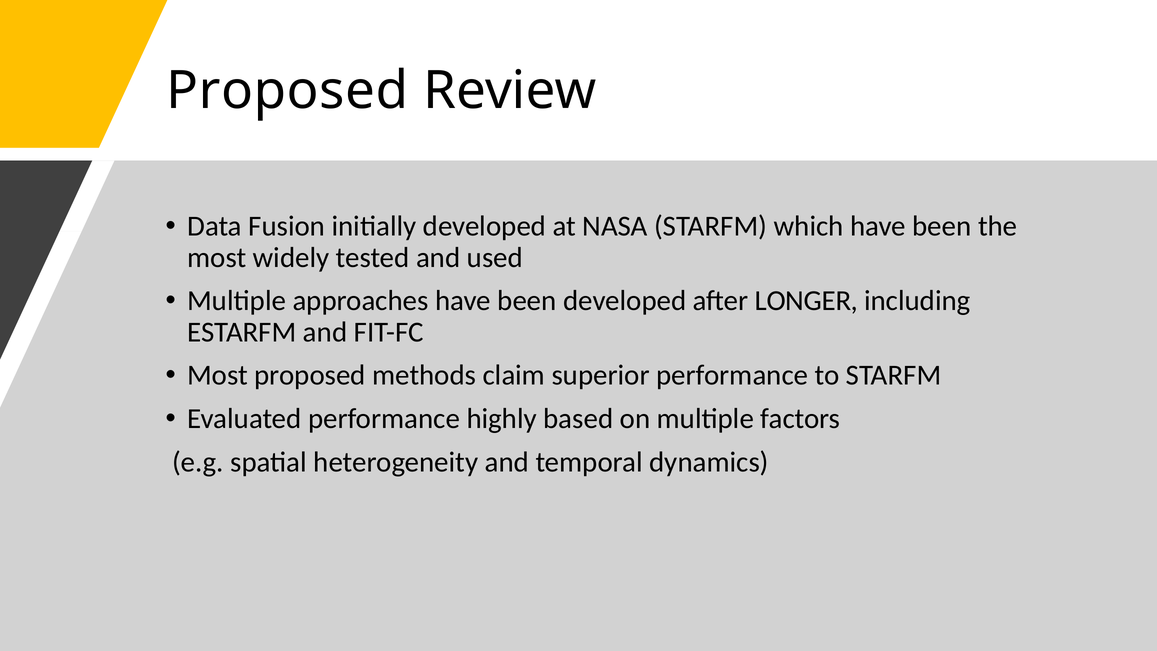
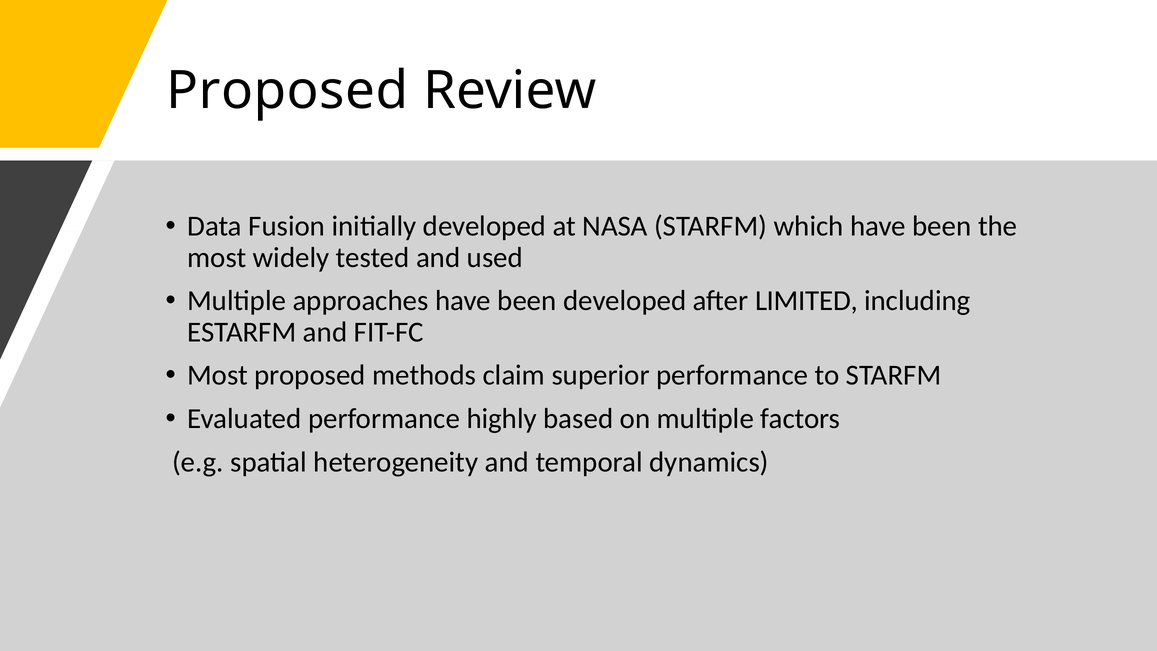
LONGER: LONGER -> LIMITED
